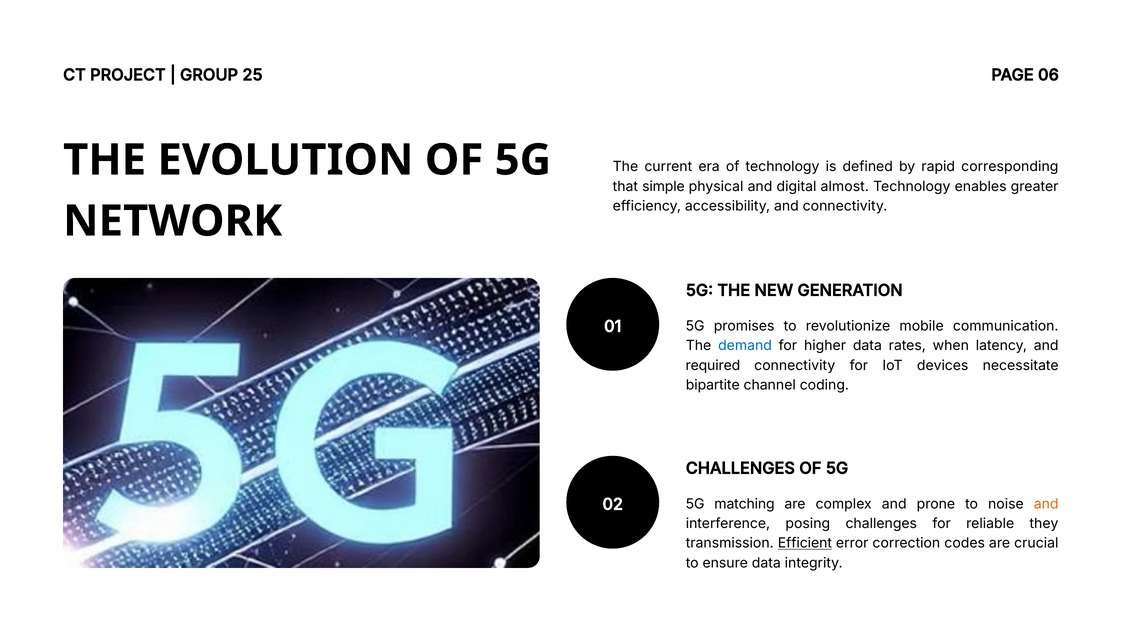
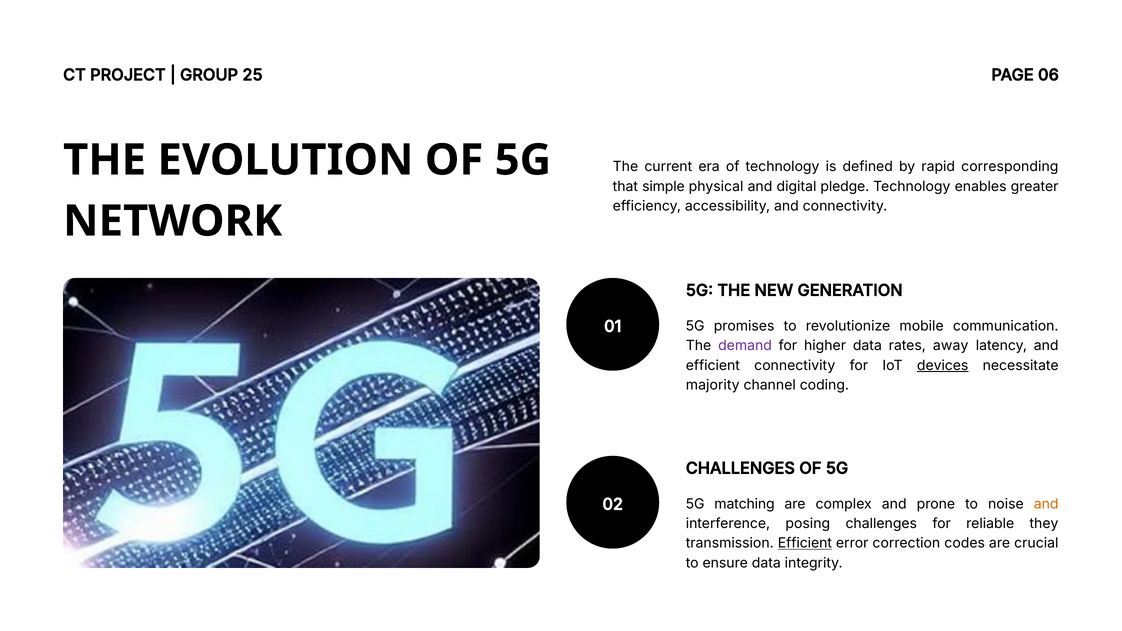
almost: almost -> pledge
demand colour: blue -> purple
when: when -> away
required at (713, 365): required -> efficient
devices underline: none -> present
bipartite: bipartite -> majority
